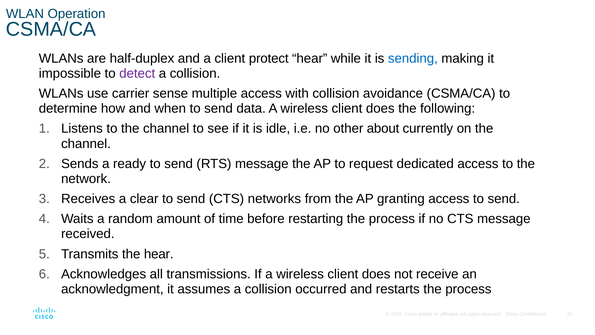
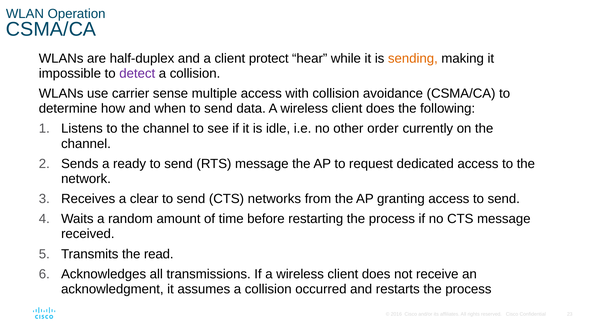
sending colour: blue -> orange
about: about -> order
the hear: hear -> read
